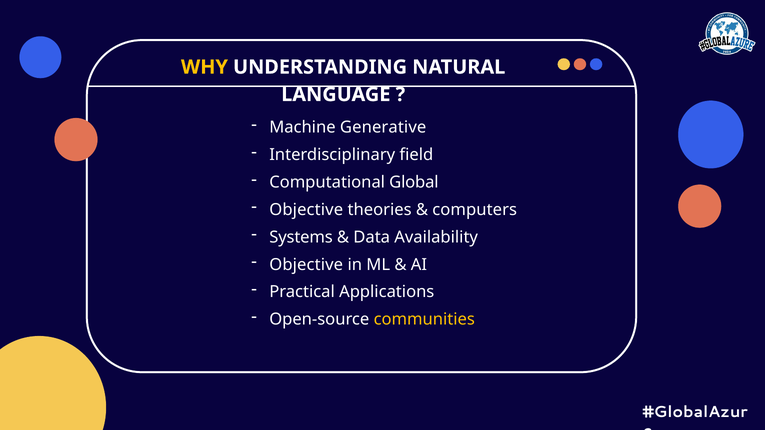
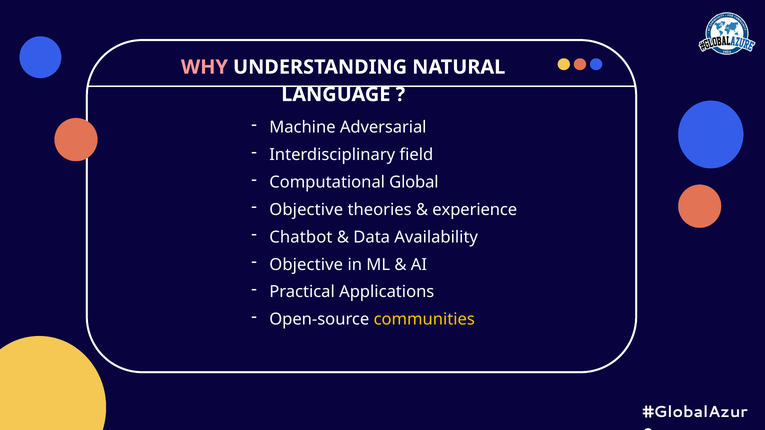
WHY colour: yellow -> pink
Generative: Generative -> Adversarial
computers: computers -> experience
Systems: Systems -> Chatbot
